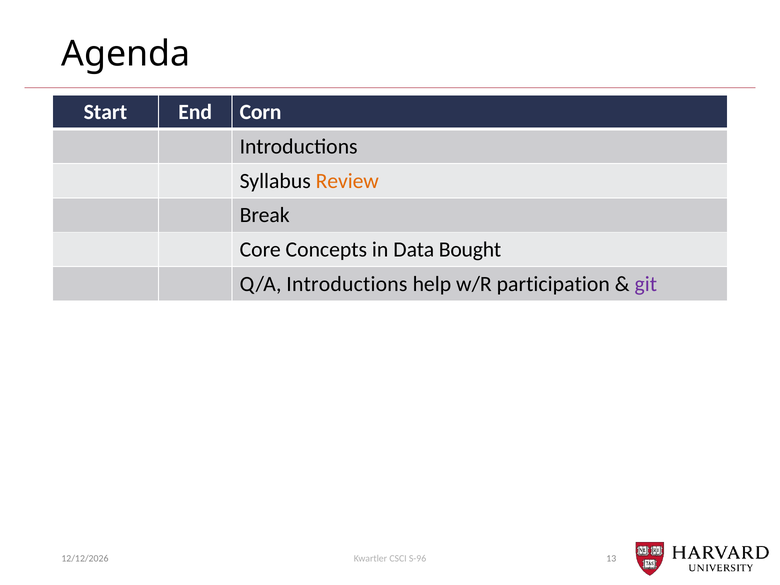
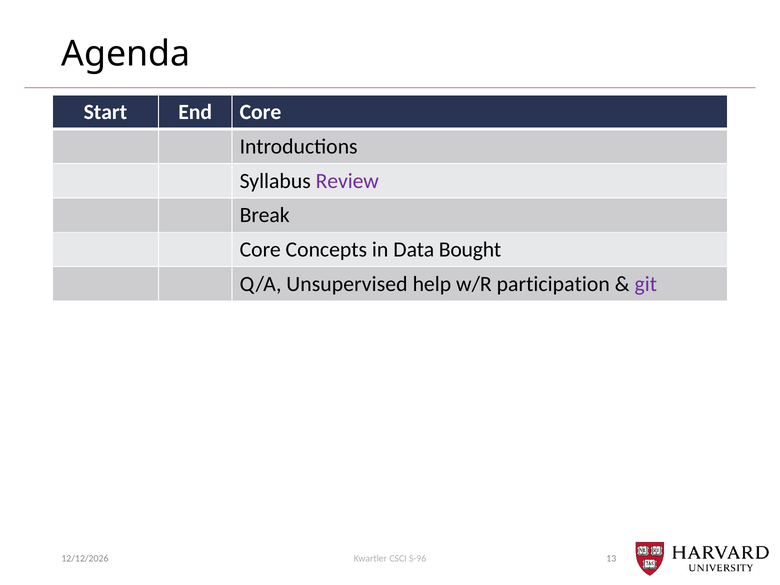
End Corn: Corn -> Core
Review colour: orange -> purple
Q/A Introductions: Introductions -> Unsupervised
